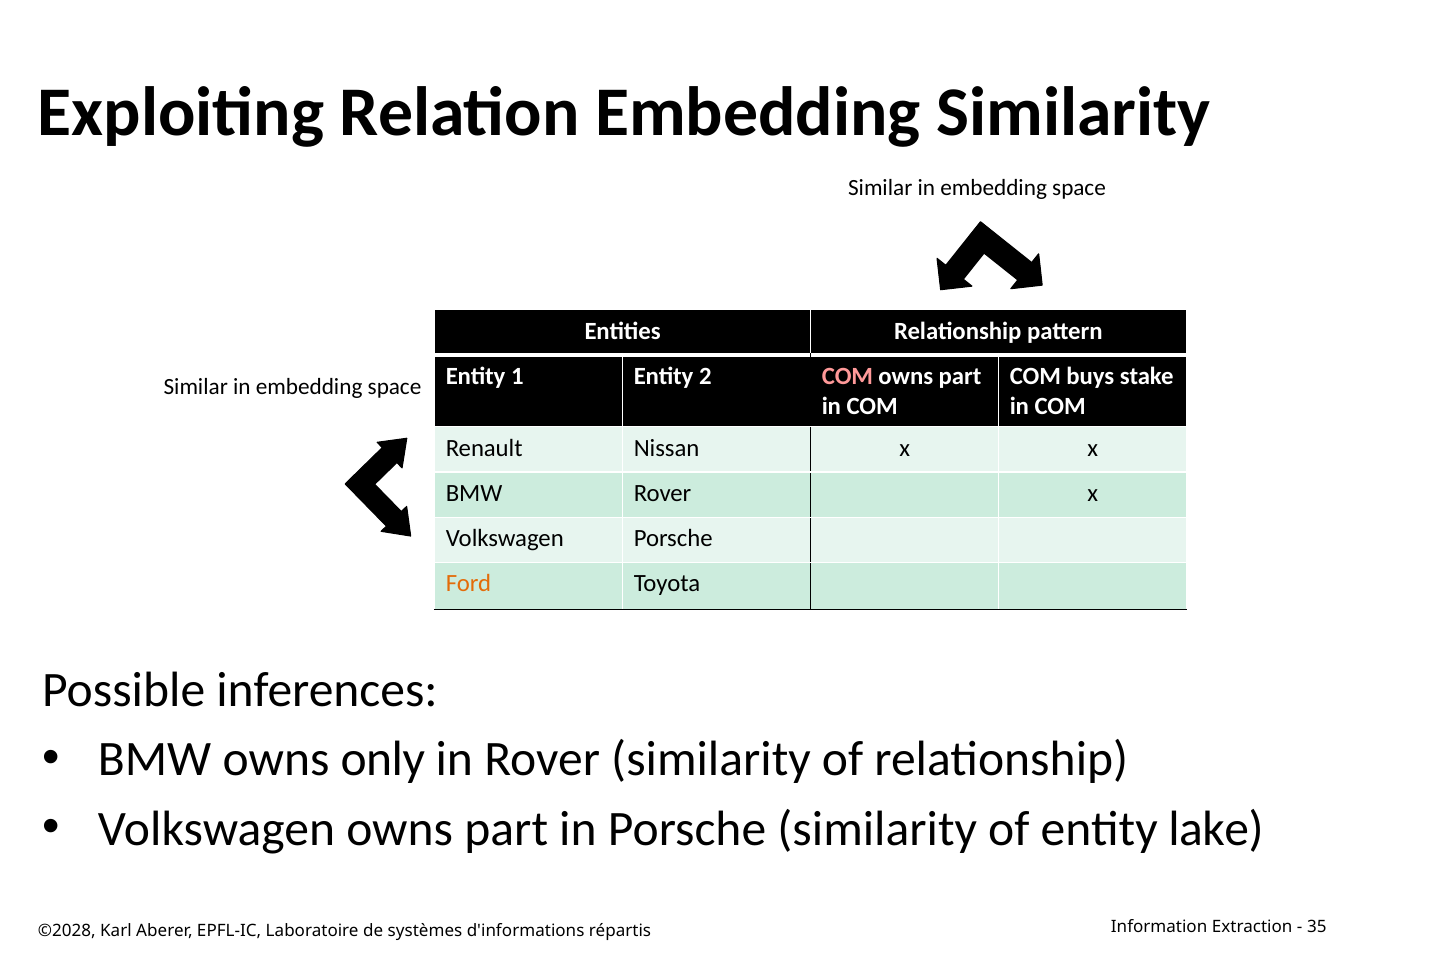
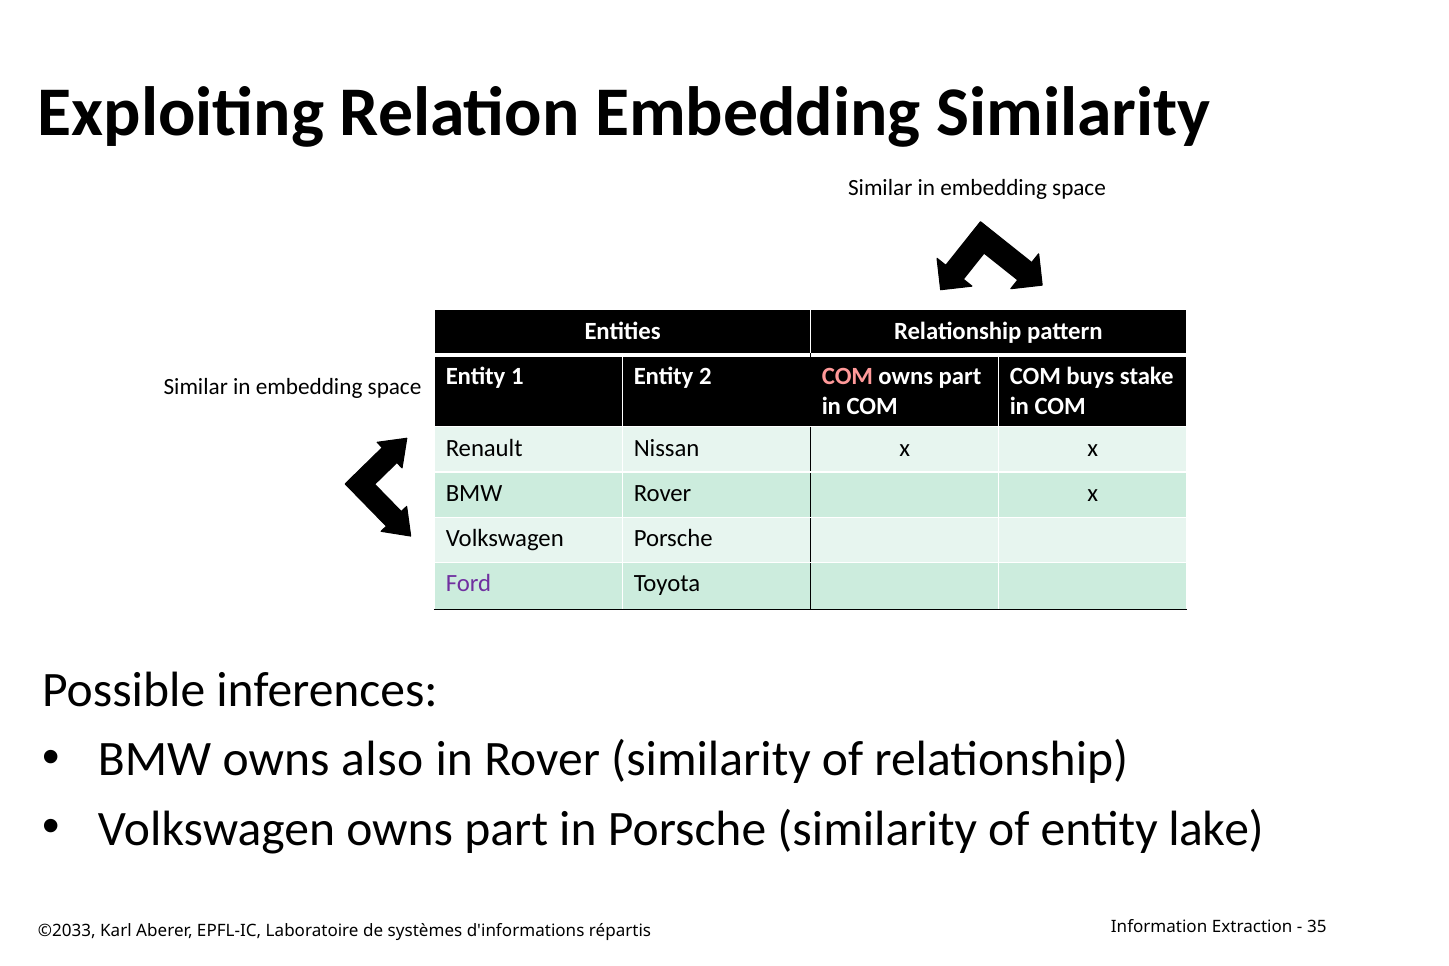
Ford colour: orange -> purple
only: only -> also
©2028: ©2028 -> ©2033
